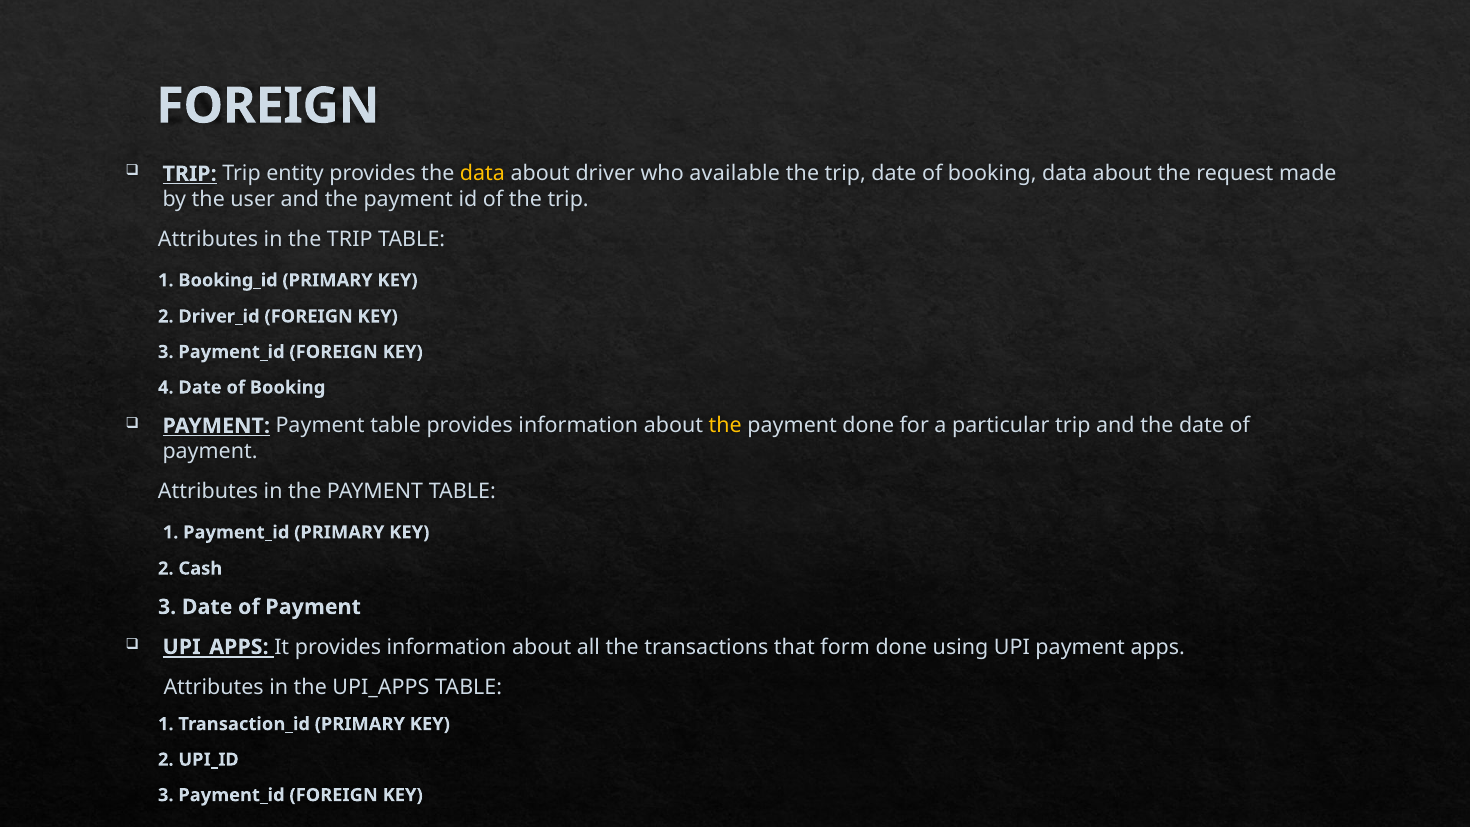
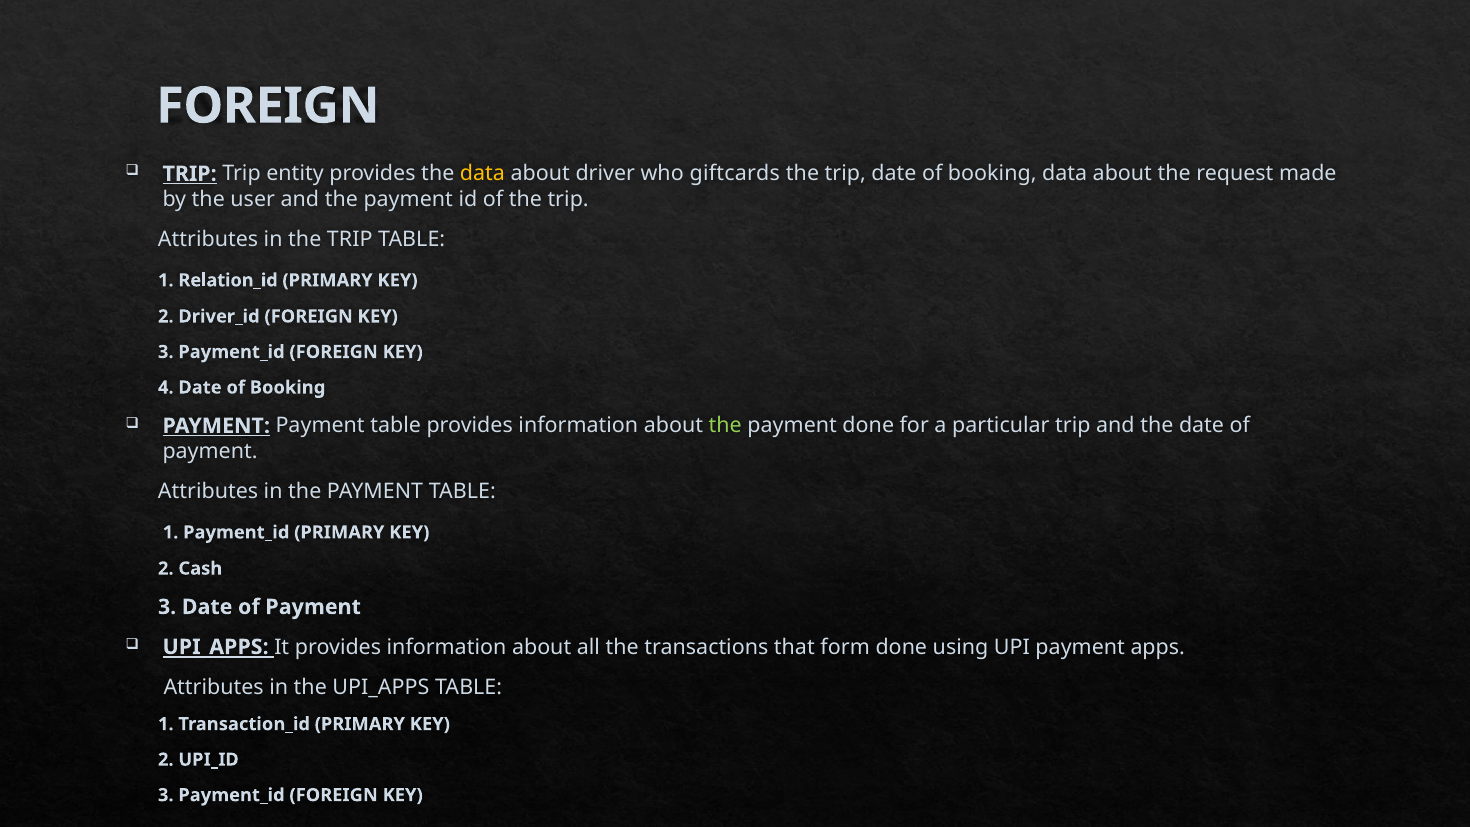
available: available -> giftcards
Booking_id: Booking_id -> Relation_id
the at (725, 426) colour: yellow -> light green
